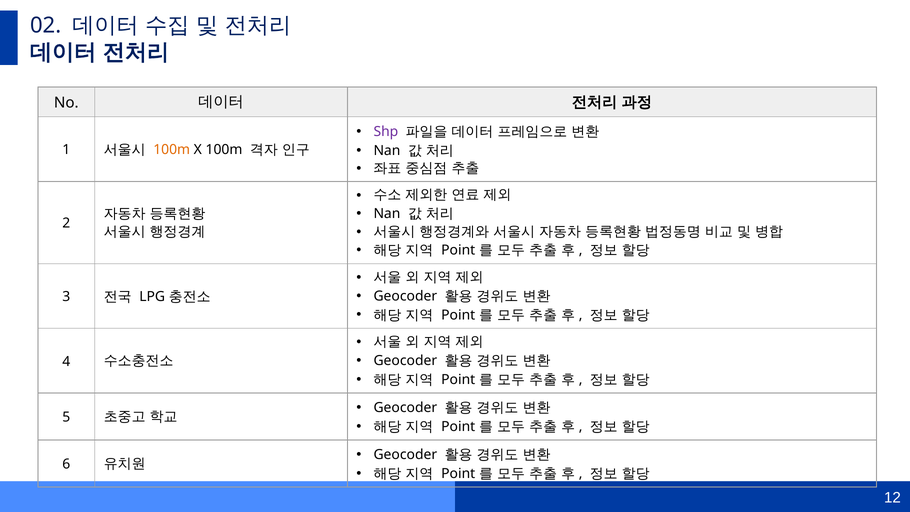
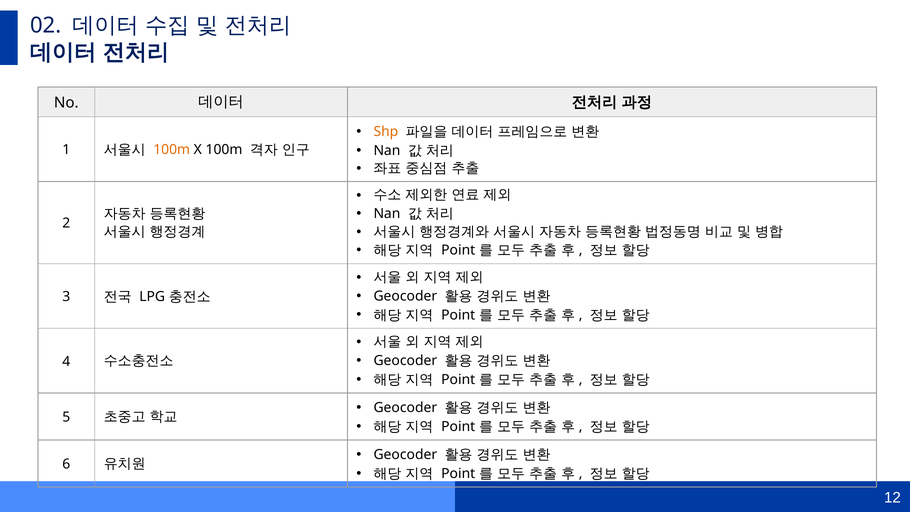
Shp colour: purple -> orange
